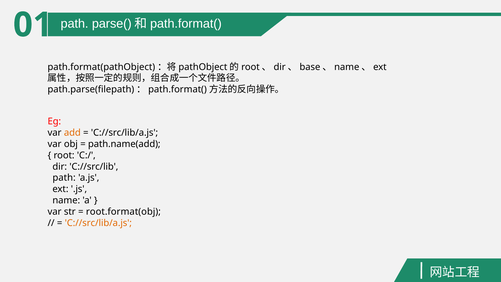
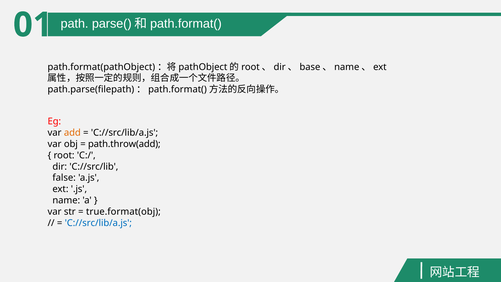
path.name(add: path.name(add -> path.throw(add
path at (64, 178): path -> false
root.format(obj: root.format(obj -> true.format(obj
C://src/lib/a.js at (98, 223) colour: orange -> blue
